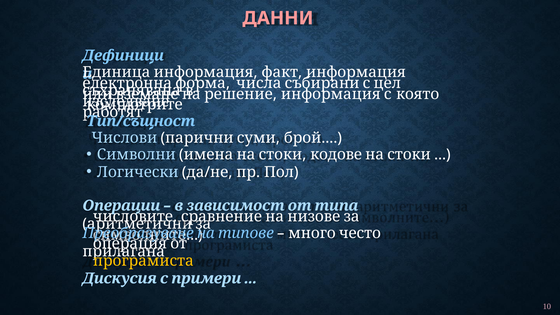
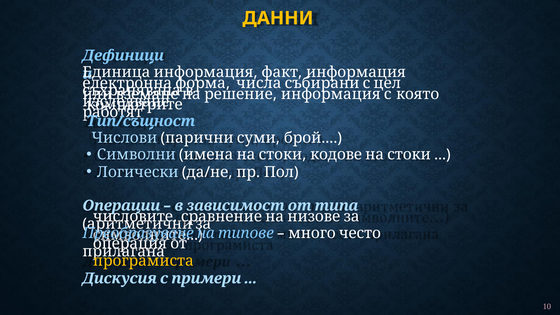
ДАННИ colour: pink -> yellow
